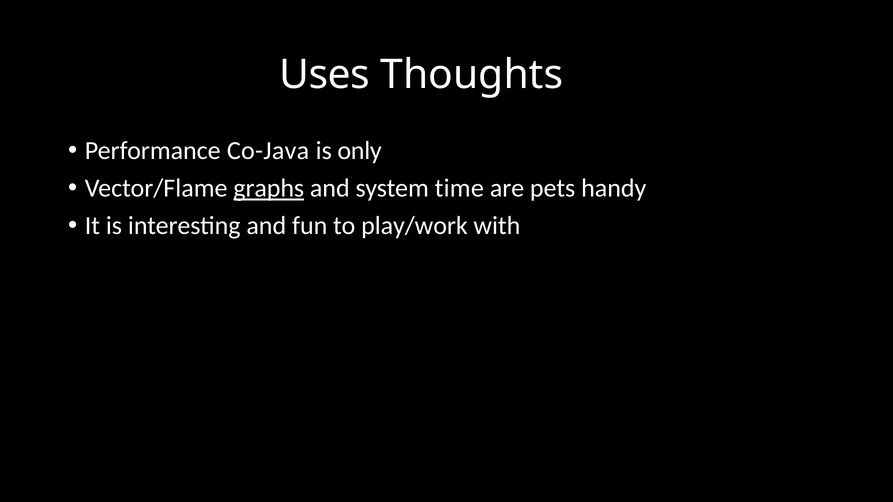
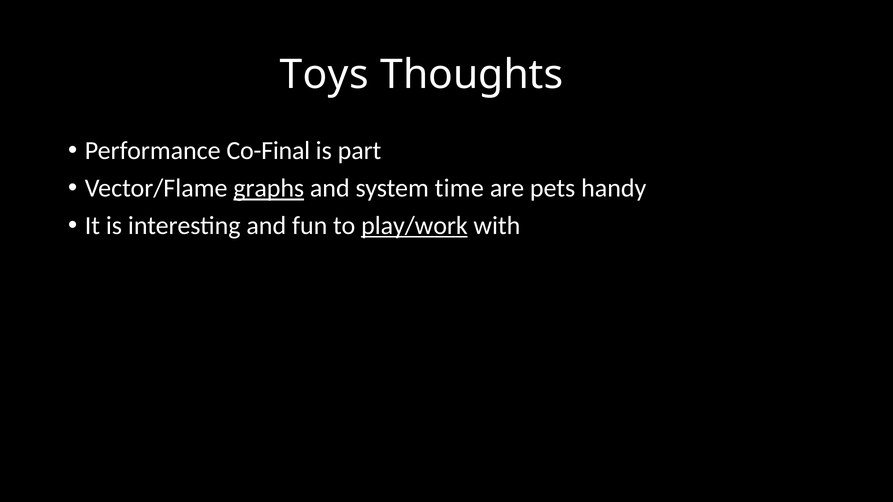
Uses: Uses -> Toys
Co-Java: Co-Java -> Co-Final
only: only -> part
play/work underline: none -> present
